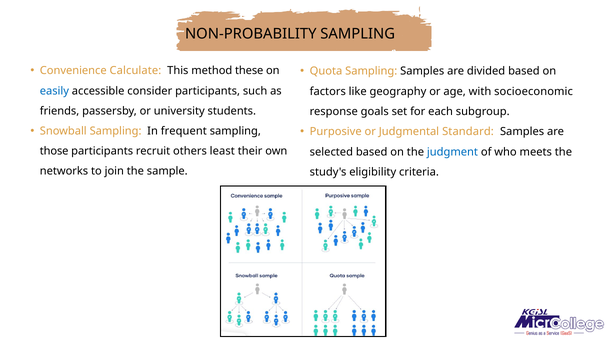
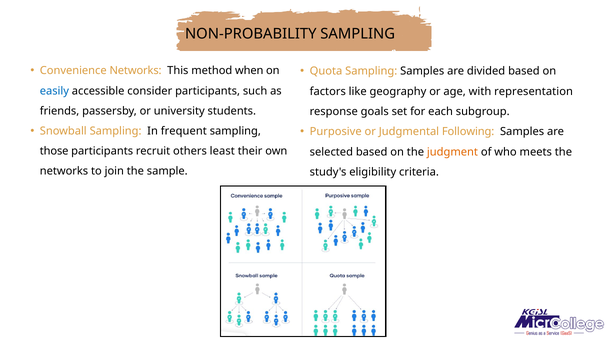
Convenience Calculate: Calculate -> Networks
these: these -> when
socioeconomic: socioeconomic -> representation
Standard: Standard -> Following
judgment colour: blue -> orange
